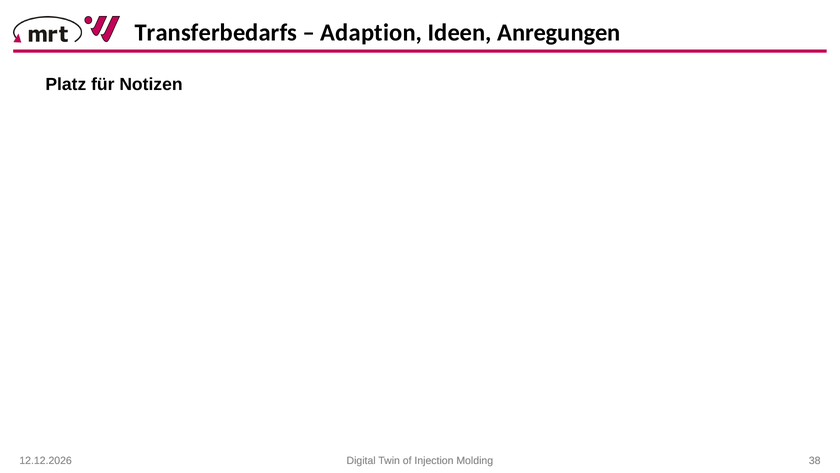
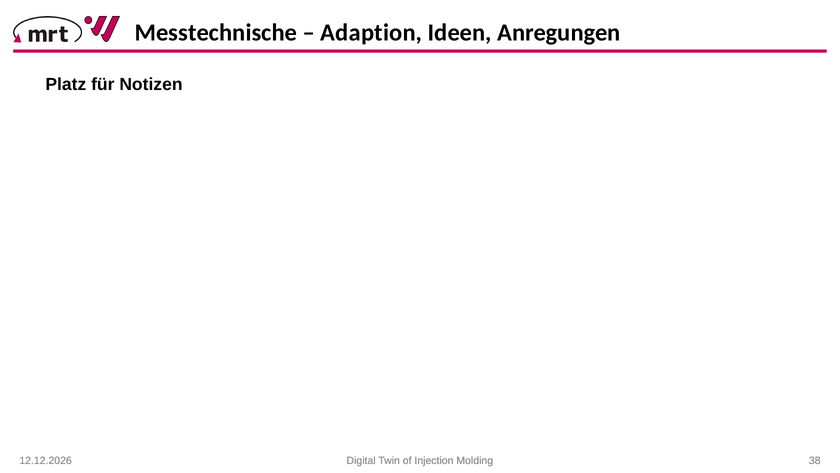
Transferbedarfs: Transferbedarfs -> Messtechnische
